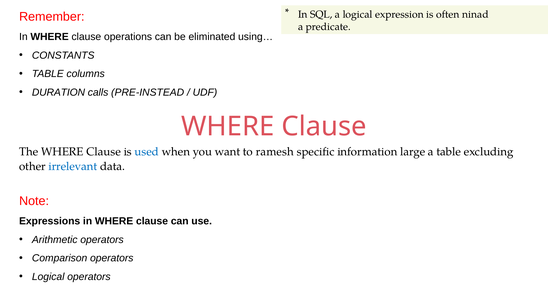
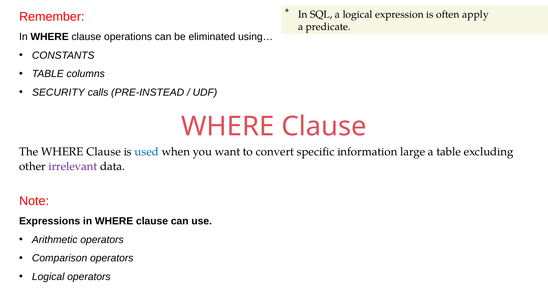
ninad: ninad -> apply
DURATION: DURATION -> SECURITY
ramesh: ramesh -> convert
irrelevant colour: blue -> purple
